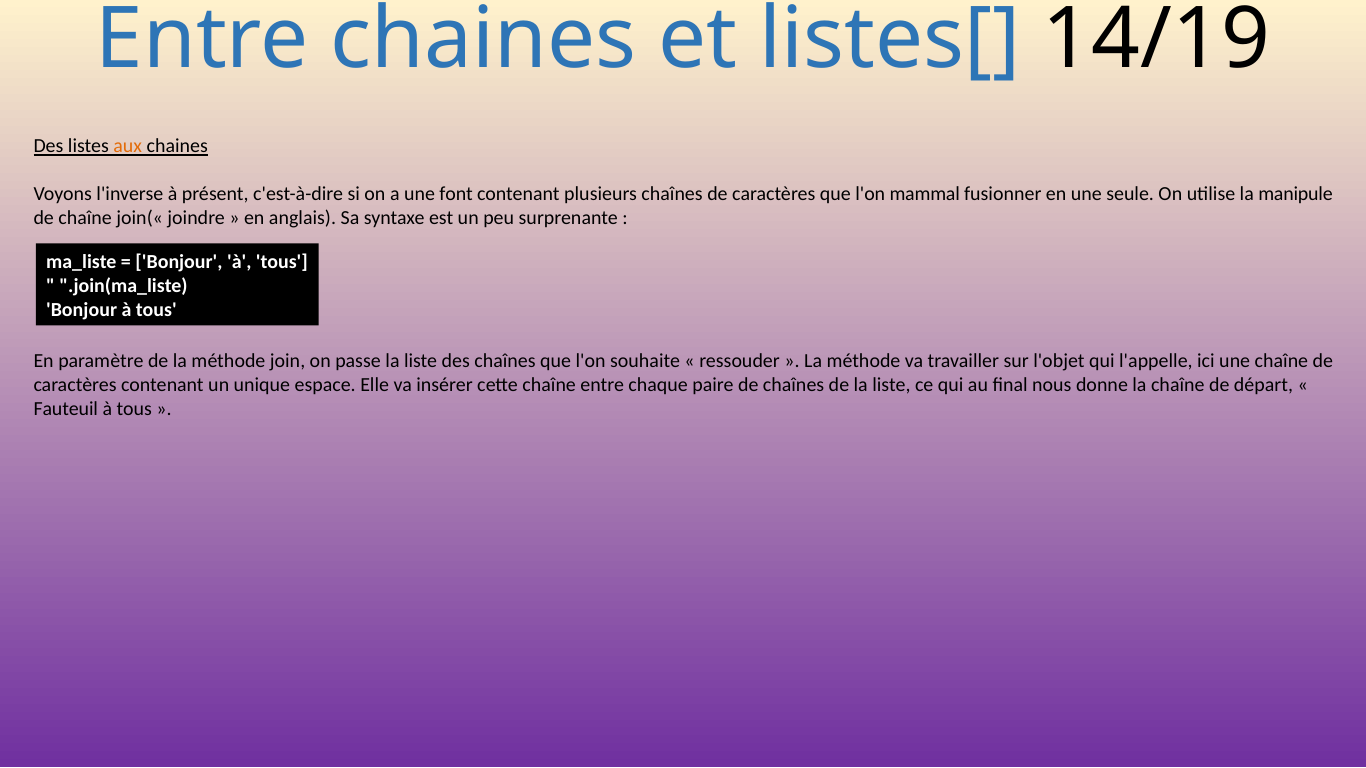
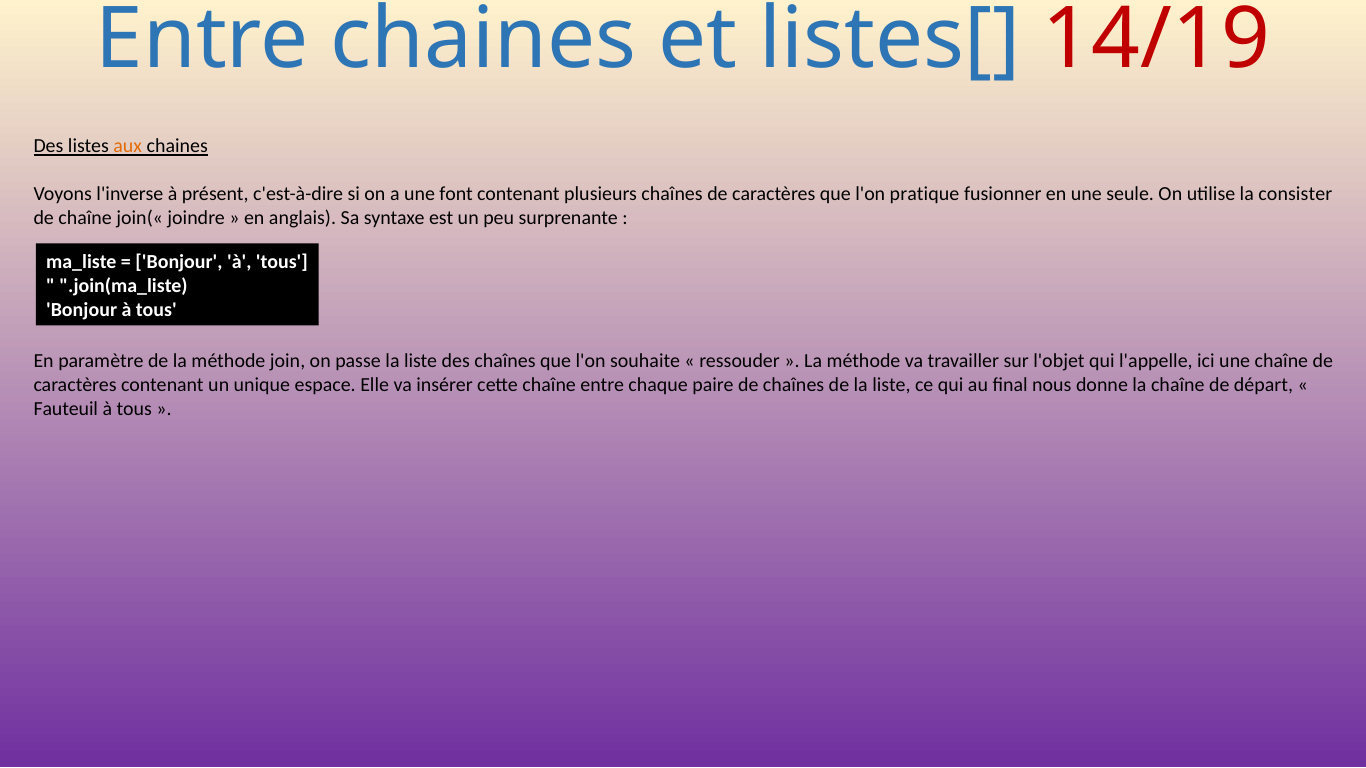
14/19 colour: black -> red
mammal: mammal -> pratique
manipule: manipule -> consister
